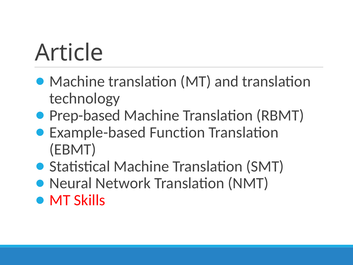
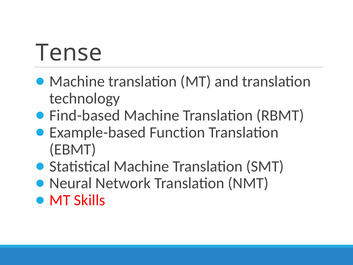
Article: Article -> Tense
Prep-based: Prep-based -> Find-based
